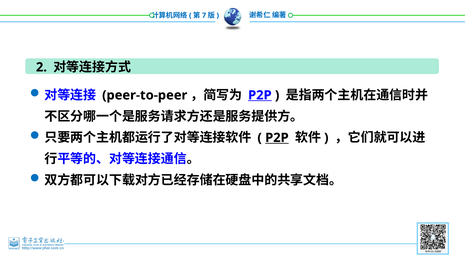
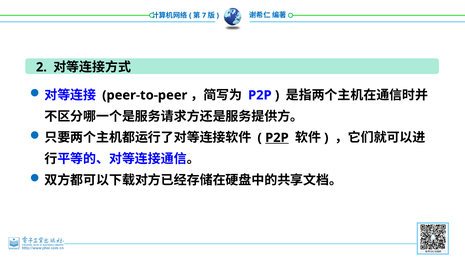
P2P at (260, 95) underline: present -> none
